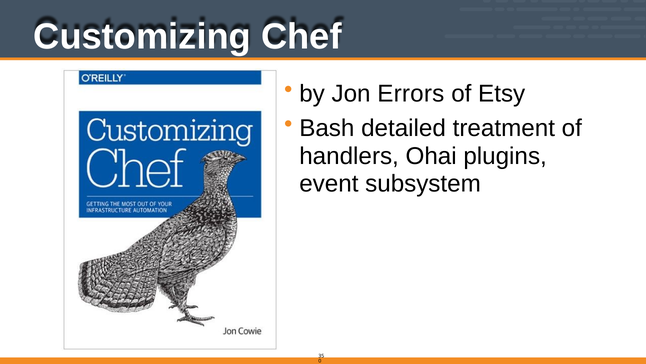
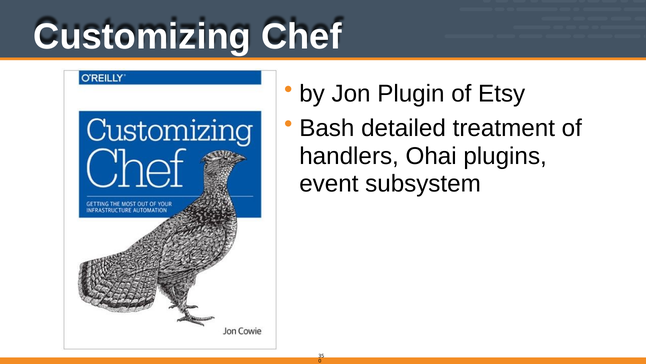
Errors: Errors -> Plugin
